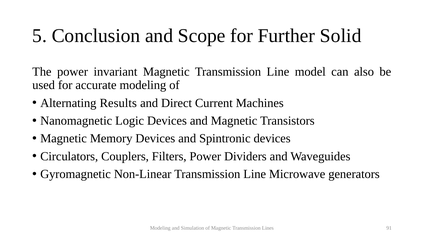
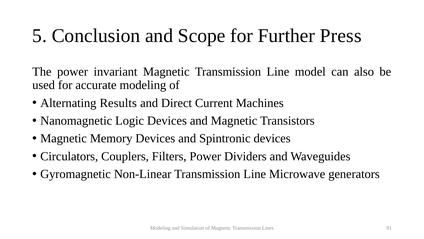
Solid: Solid -> Press
